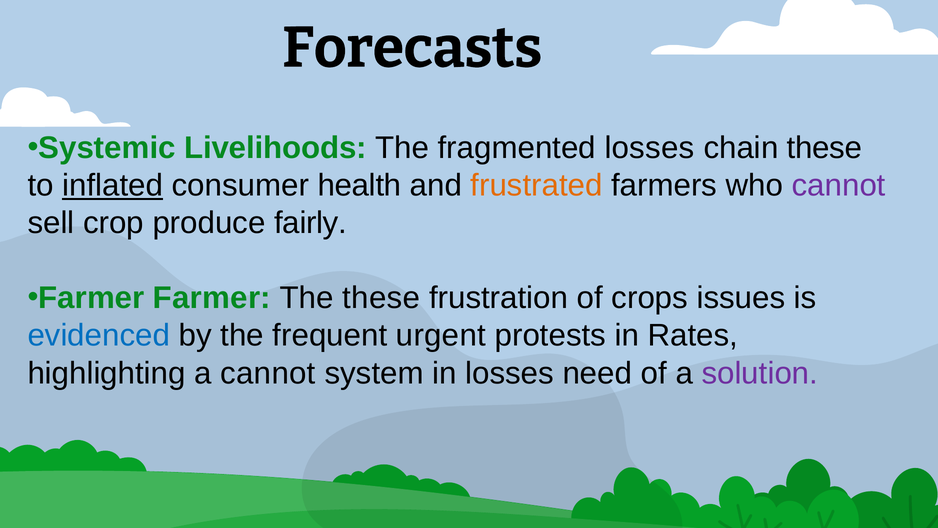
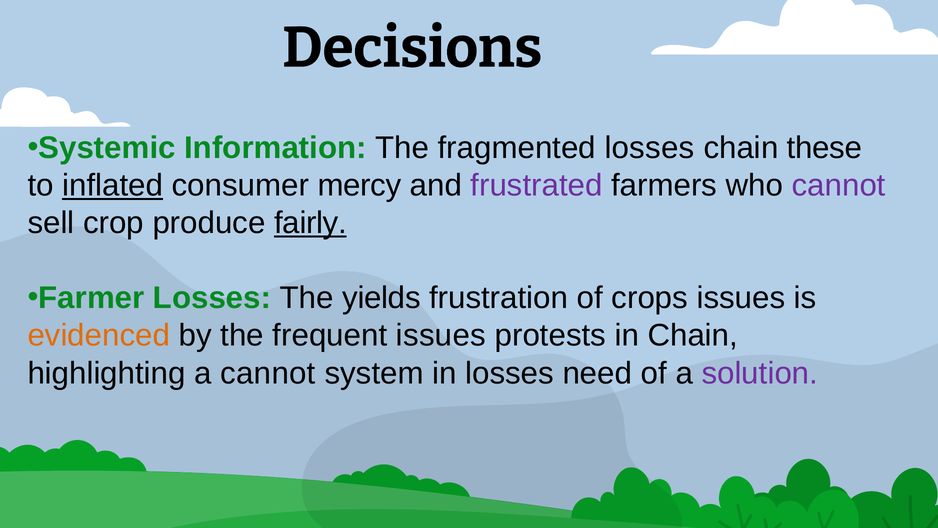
Forecasts: Forecasts -> Decisions
Livelihoods: Livelihoods -> Information
health: health -> mercy
frustrated colour: orange -> purple
fairly underline: none -> present
Farmer Farmer: Farmer -> Losses
The these: these -> yields
evidenced colour: blue -> orange
frequent urgent: urgent -> issues
in Rates: Rates -> Chain
